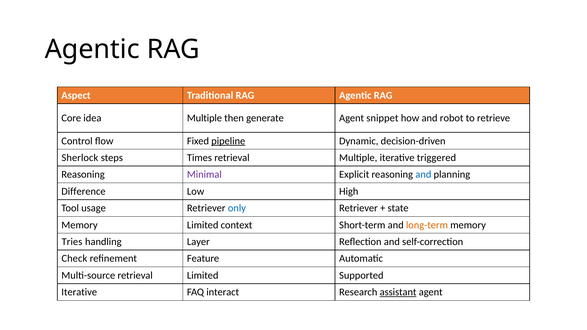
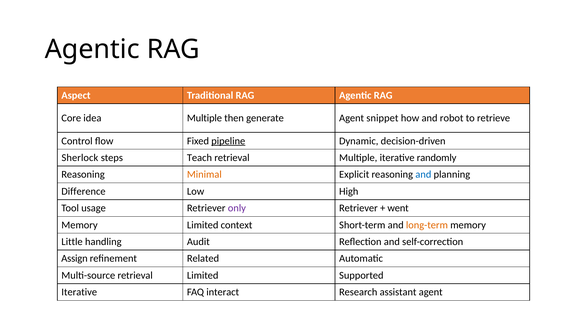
Times: Times -> Teach
triggered: triggered -> randomly
Minimal colour: purple -> orange
only colour: blue -> purple
state: state -> went
Tries: Tries -> Little
Layer: Layer -> Audit
Check: Check -> Assign
Feature: Feature -> Related
assistant underline: present -> none
